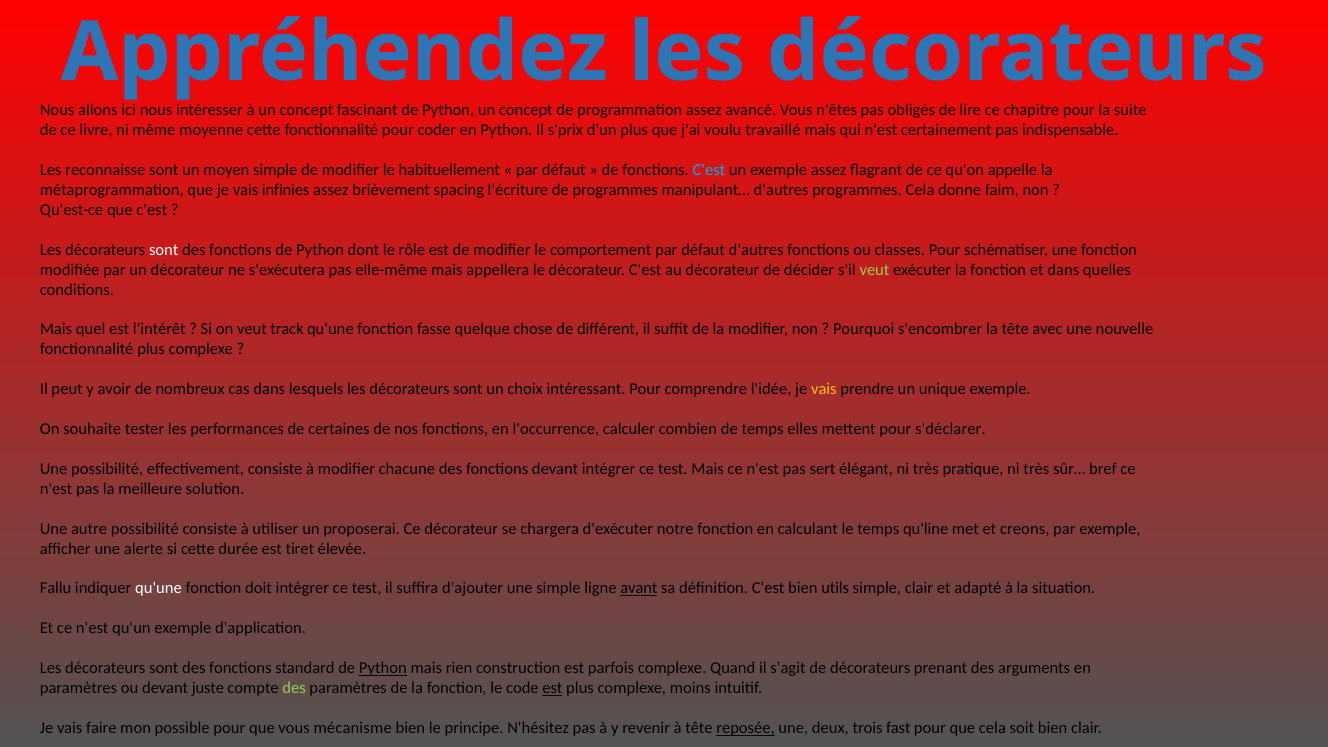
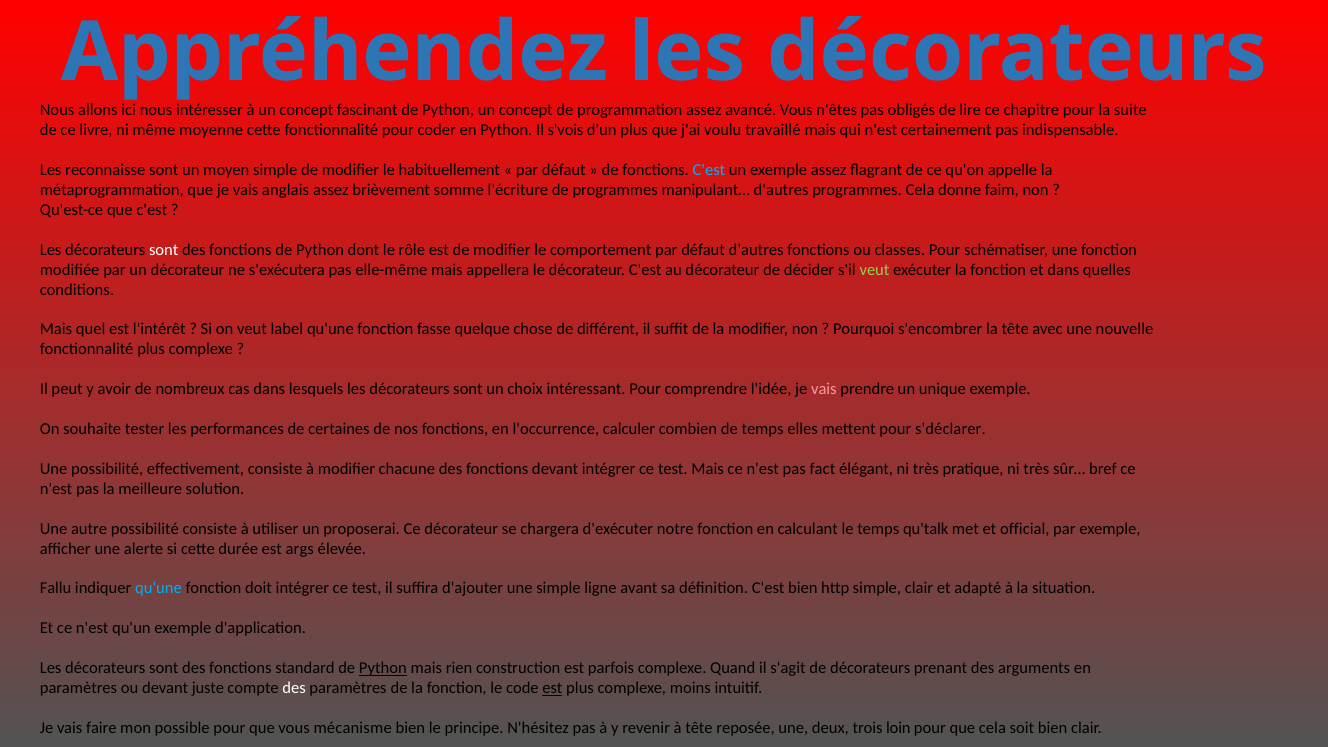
s'prix: s'prix -> s'vois
infinies: infinies -> anglais
spacing: spacing -> somme
track: track -> label
vais at (824, 389) colour: yellow -> pink
sert: sert -> fact
qu'line: qu'line -> qu'talk
creons: creons -> official
tiret: tiret -> args
qu'une at (158, 588) colour: white -> light blue
avant underline: present -> none
utils: utils -> http
des at (294, 688) colour: light green -> white
reposée underline: present -> none
fast: fast -> loin
